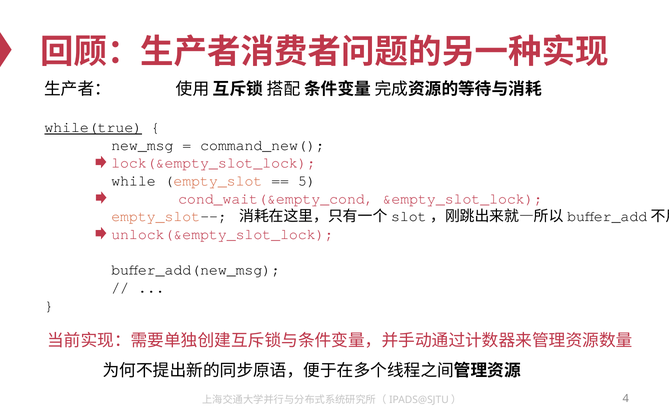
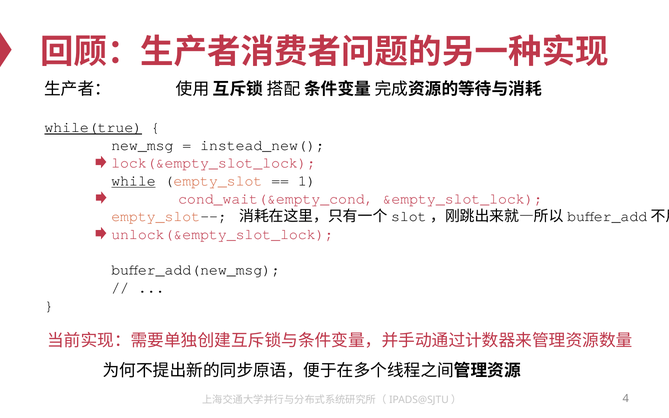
command_new(: command_new( -> instead_new(
while underline: none -> present
5: 5 -> 1
